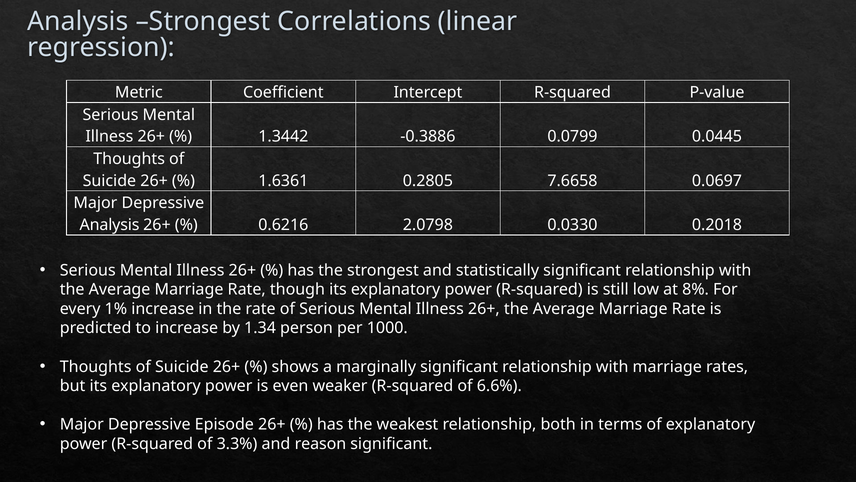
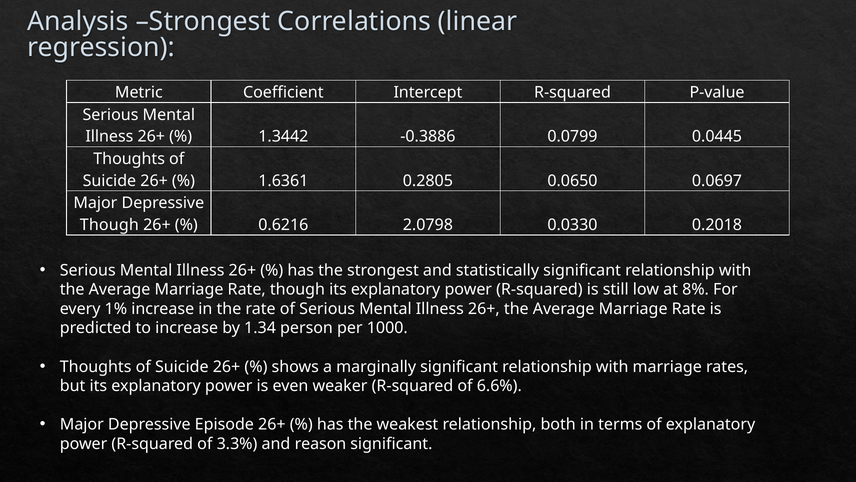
7.6658: 7.6658 -> 0.0650
Analysis at (110, 225): Analysis -> Though
